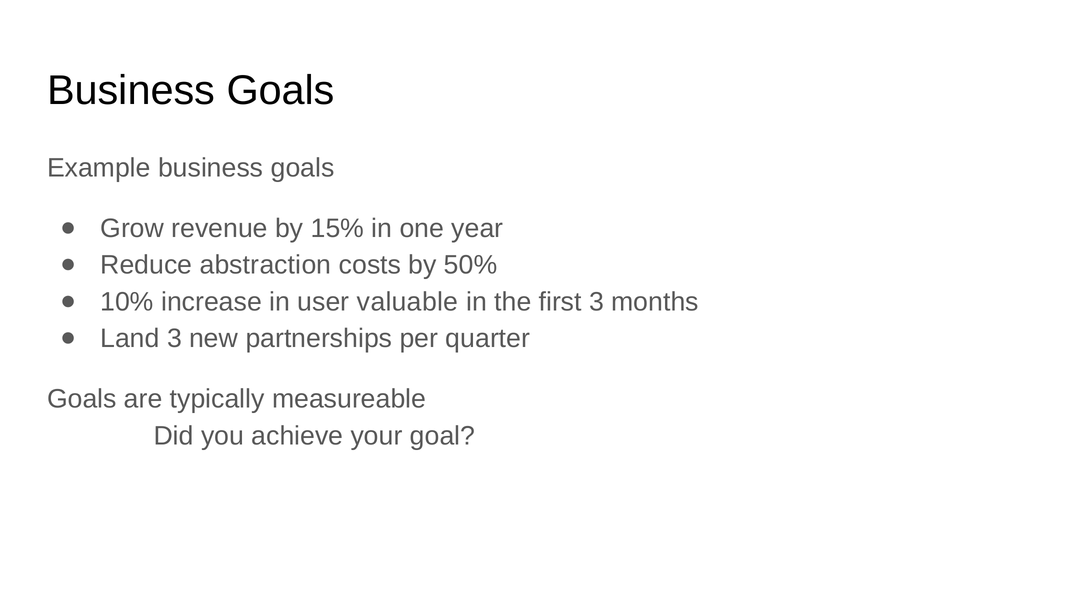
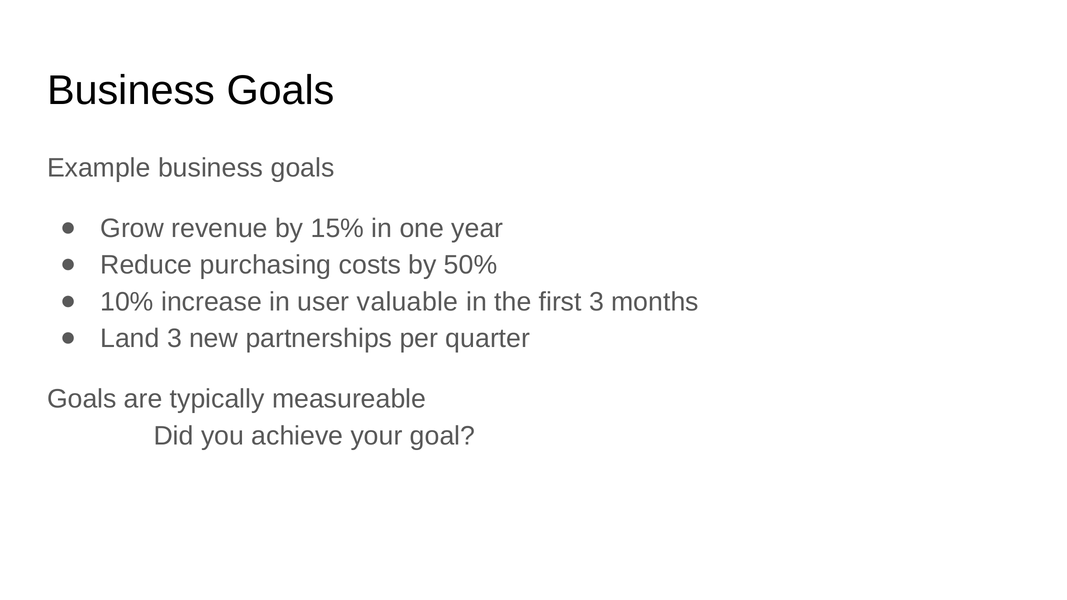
abstraction: abstraction -> purchasing
